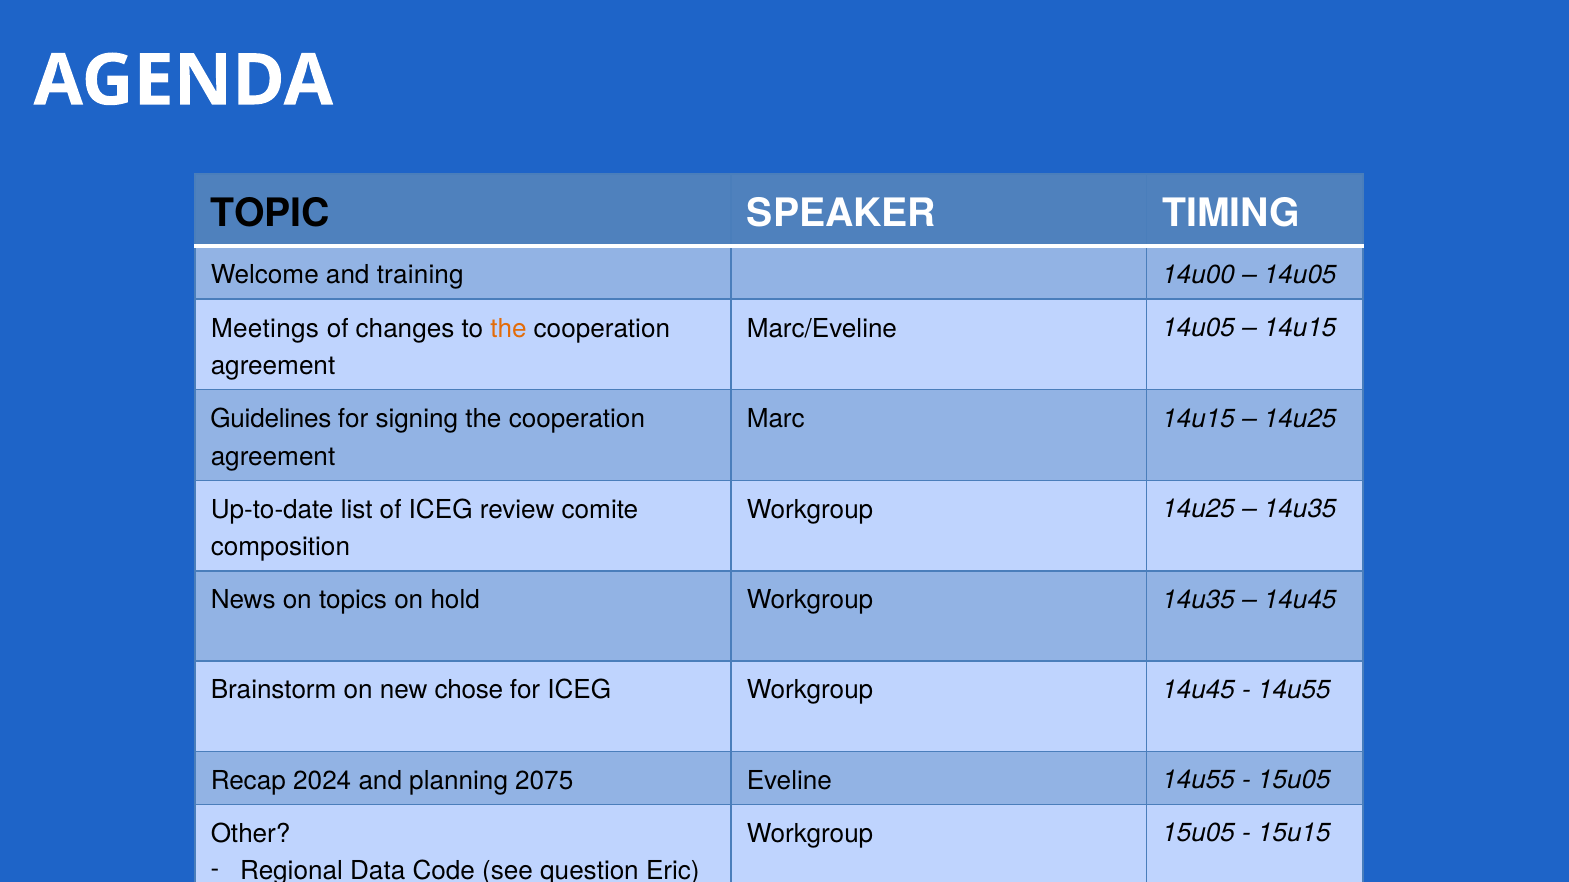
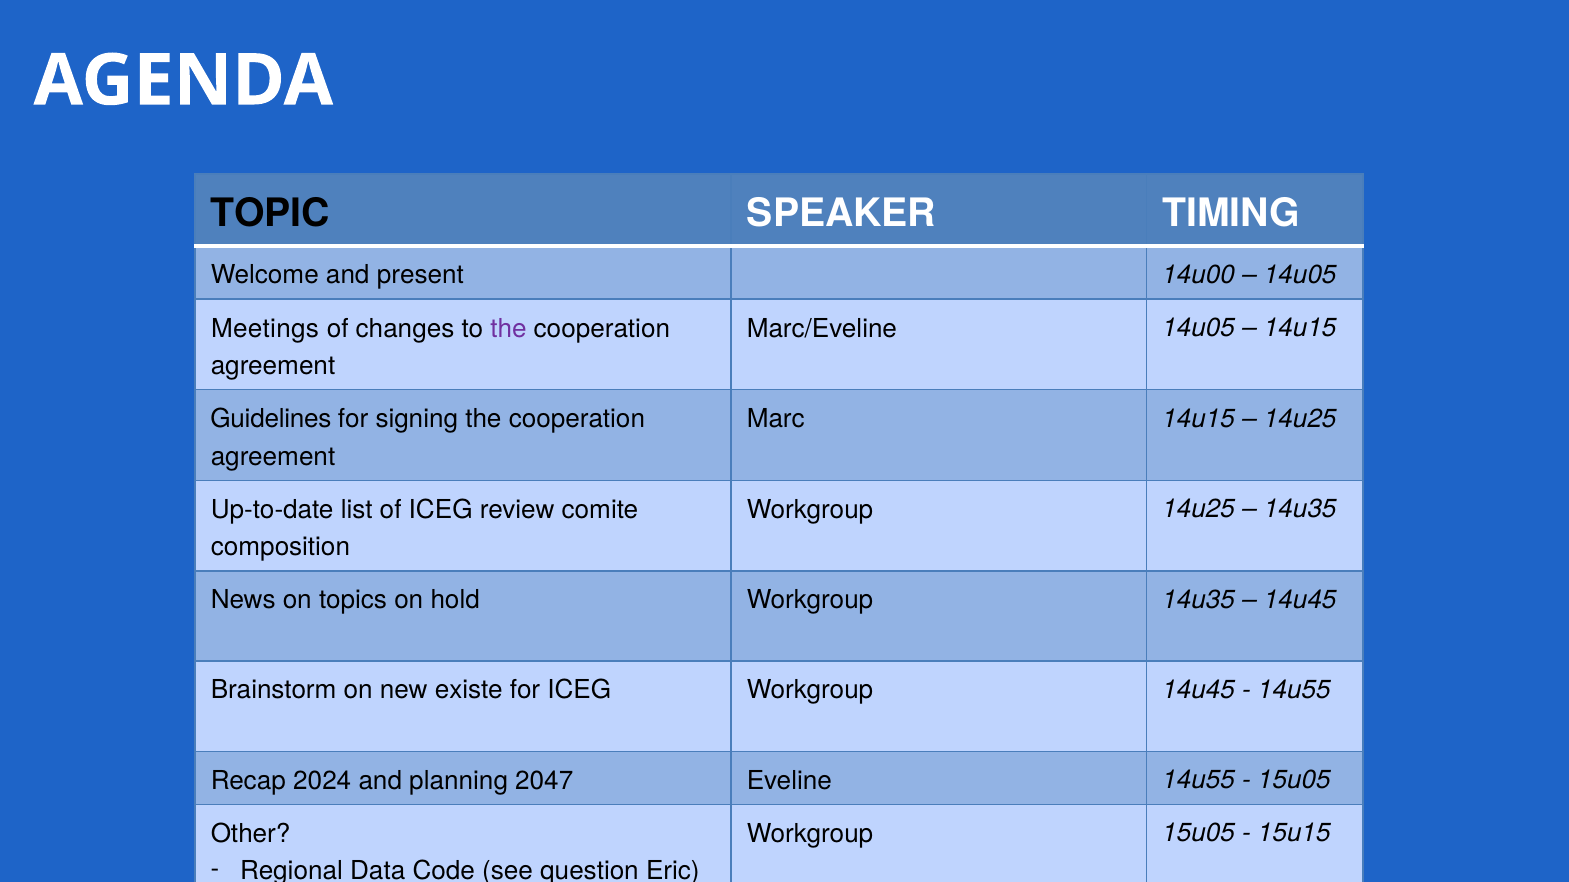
training: training -> present
the at (508, 329) colour: orange -> purple
chose: chose -> existe
2075: 2075 -> 2047
